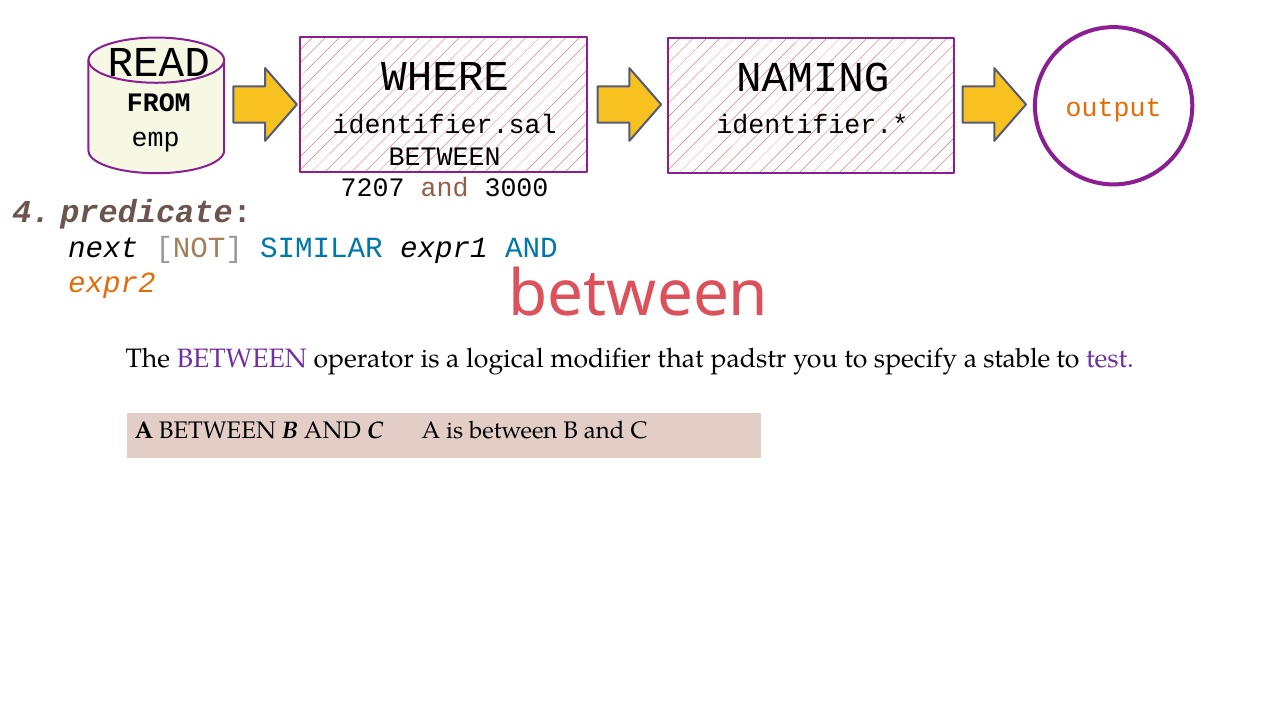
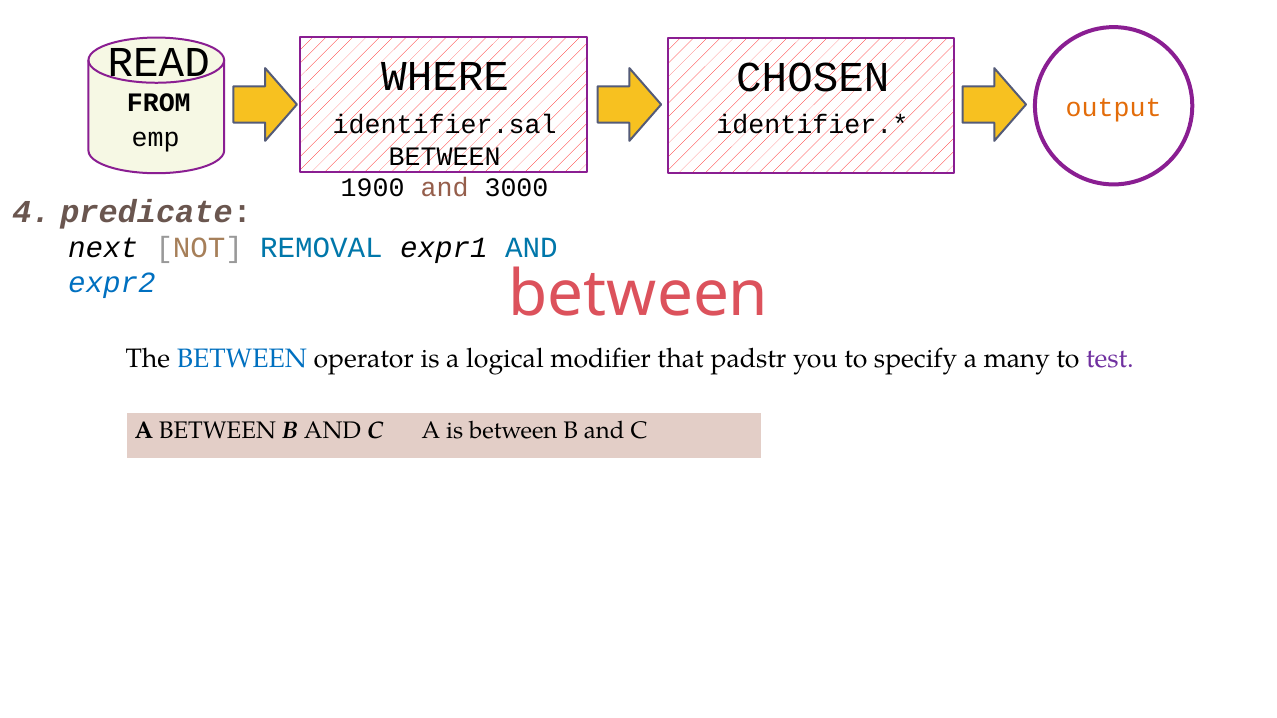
NAMING: NAMING -> CHOSEN
7207: 7207 -> 1900
SIMILAR: SIMILAR -> REMOVAL
expr2 colour: orange -> blue
BETWEEN at (242, 359) colour: purple -> blue
stable: stable -> many
